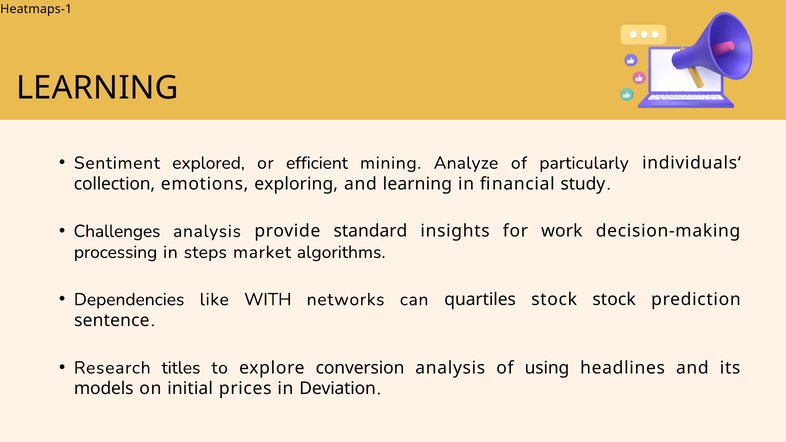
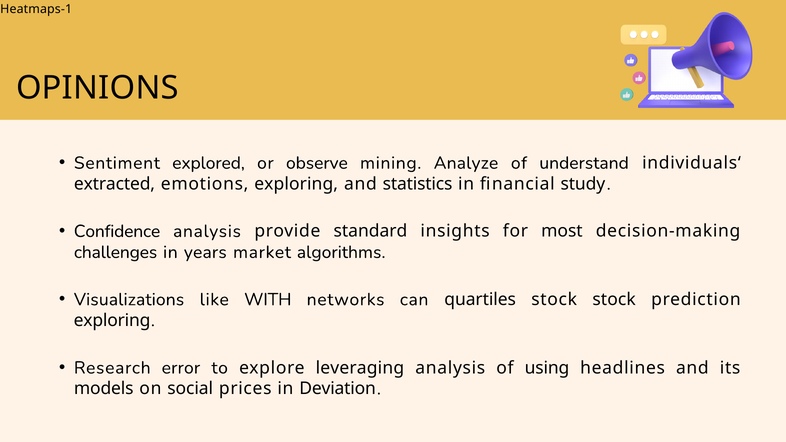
LEARNING at (97, 88): LEARNING -> OPINIONS
efficient: efficient -> observe
particularly: particularly -> understand
collection: collection -> extracted
and learning: learning -> statistics
Challenges: Challenges -> Confidence
work: work -> most
processing: processing -> challenges
steps: steps -> years
Dependencies: Dependencies -> Visualizations
sentence at (112, 321): sentence -> exploring
titles: titles -> error
conversion: conversion -> leveraging
initial: initial -> social
